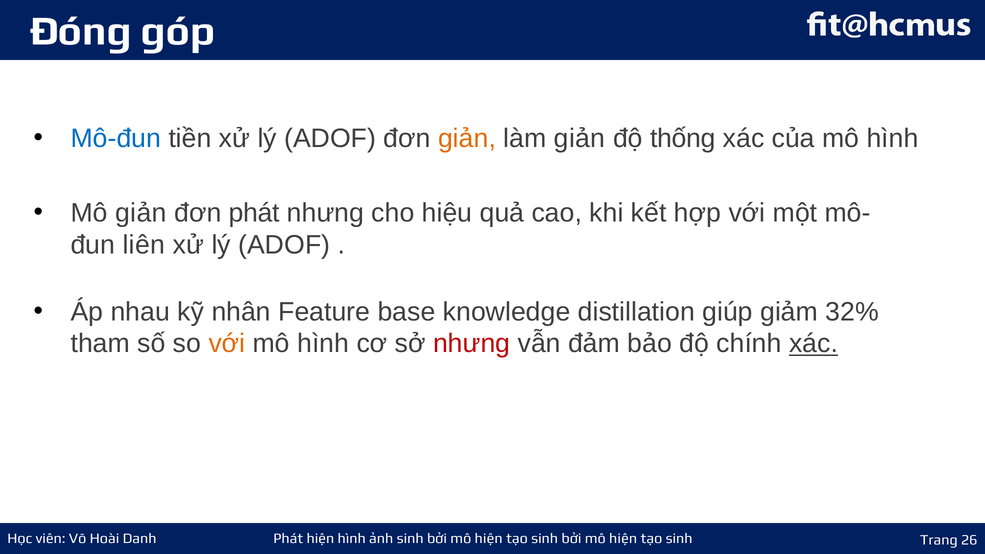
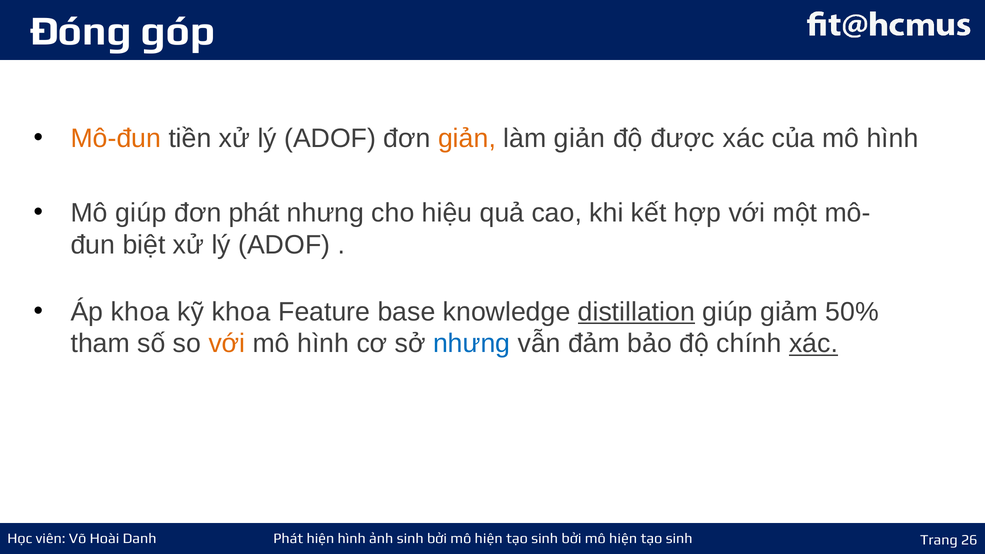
Mô-đun colour: blue -> orange
thống: thống -> được
Mô giản: giản -> giúp
liên: liên -> biệt
Áp nhau: nhau -> khoa
kỹ nhân: nhân -> khoa
distillation underline: none -> present
32%: 32% -> 50%
nhưng at (472, 344) colour: red -> blue
